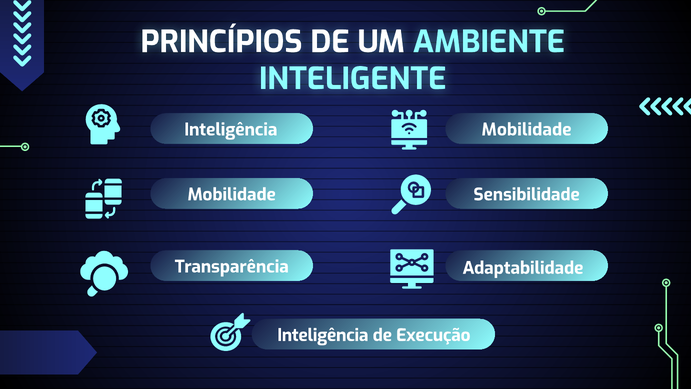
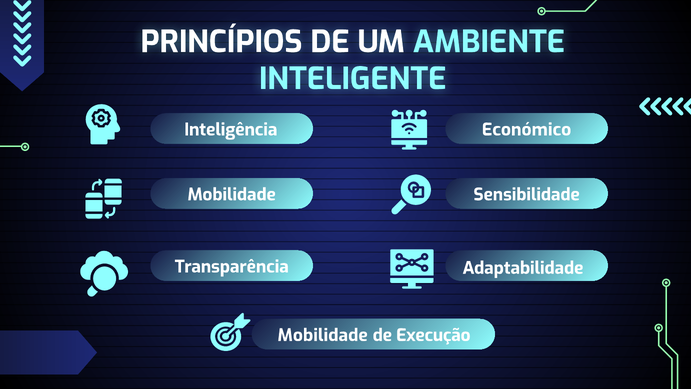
Inteligência Mobilidade: Mobilidade -> Económico
Inteligência at (323, 335): Inteligência -> Mobilidade
